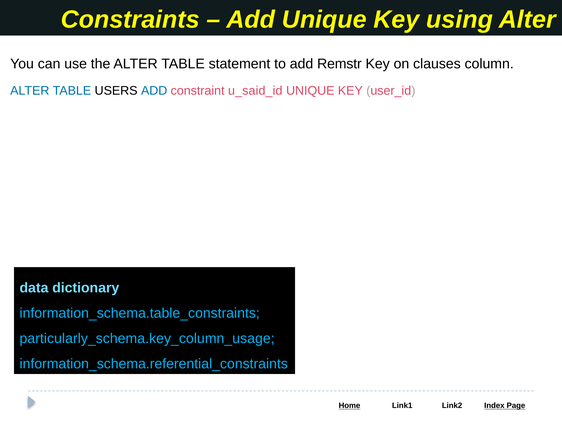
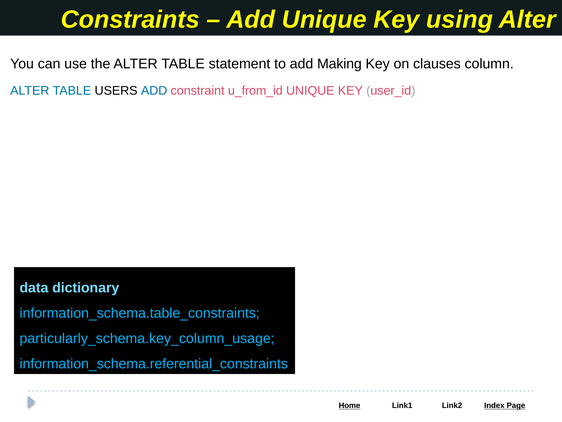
Remstr: Remstr -> Making
u_said_id: u_said_id -> u_from_id
